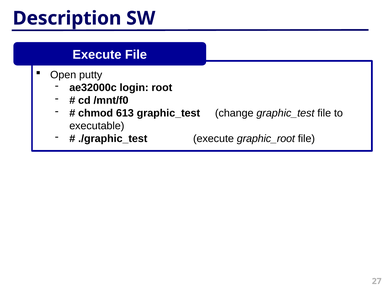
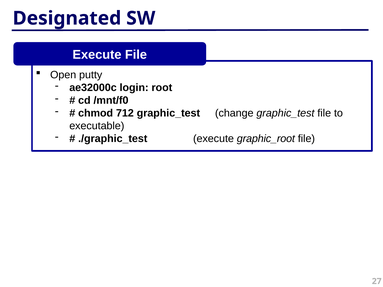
Description: Description -> Designated
613: 613 -> 712
